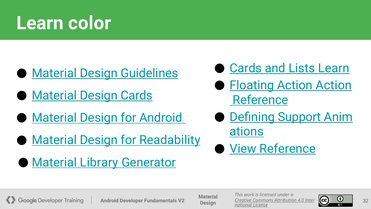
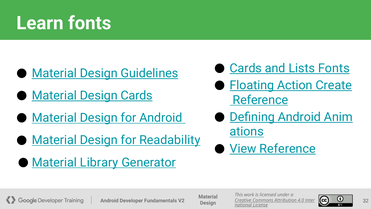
Learn color: color -> fonts
Lists Learn: Learn -> Fonts
Action Action: Action -> Create
Defining Support: Support -> Android
